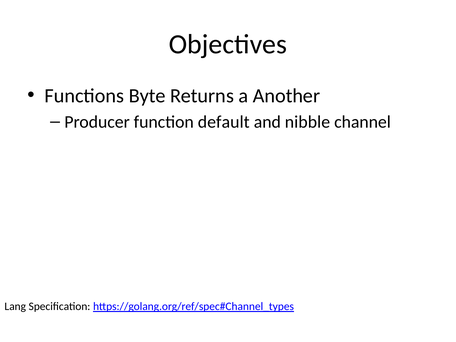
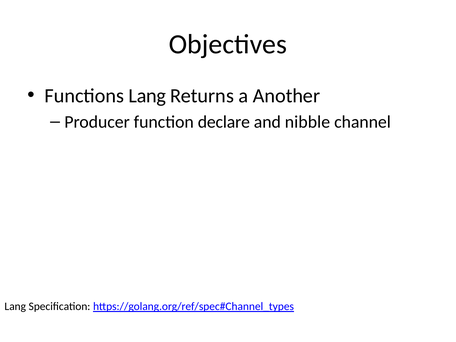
Functions Byte: Byte -> Lang
default: default -> declare
